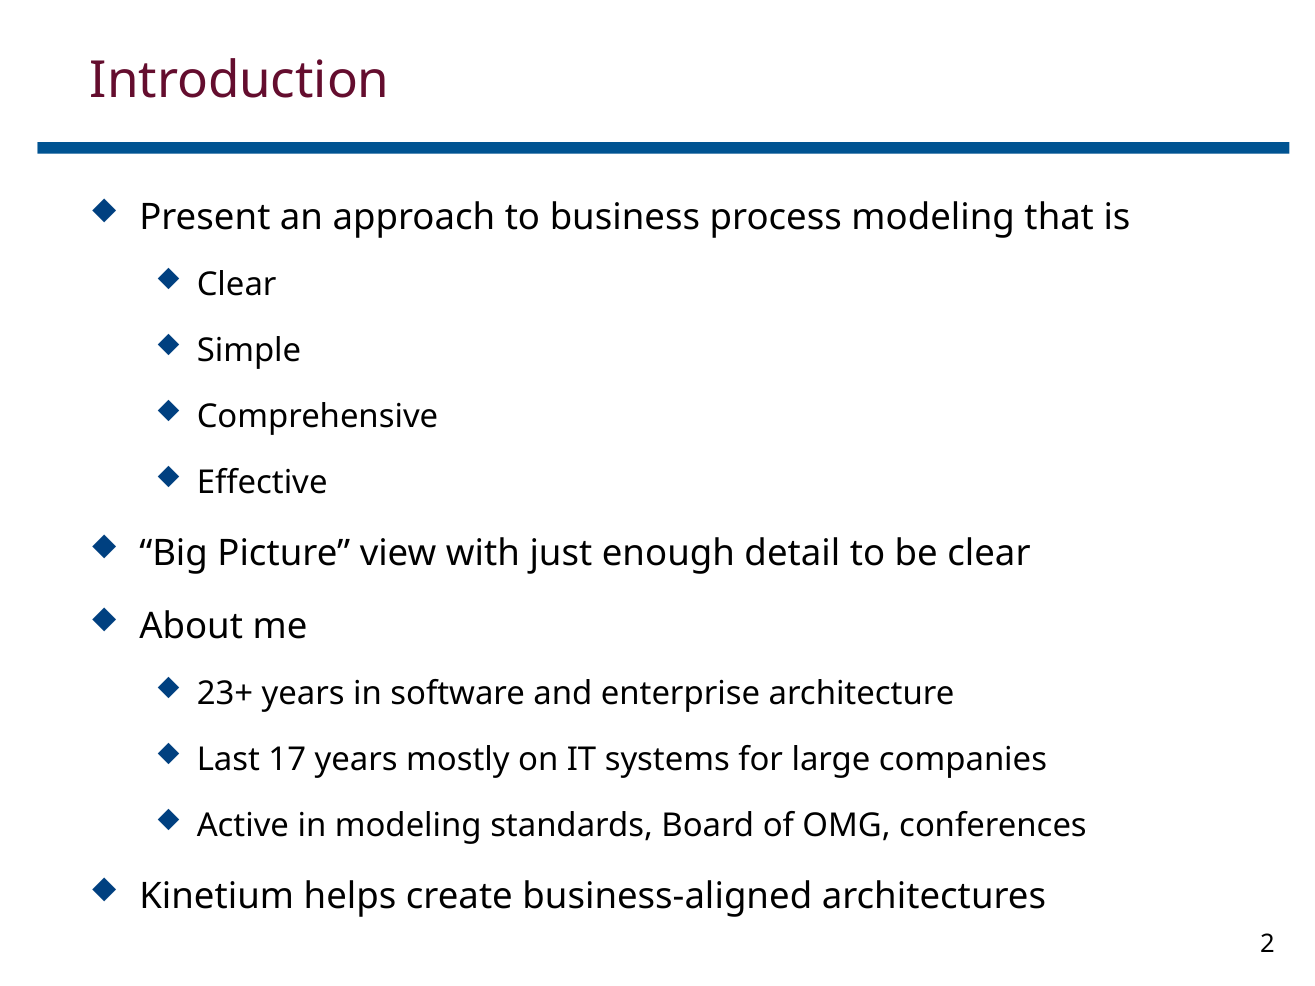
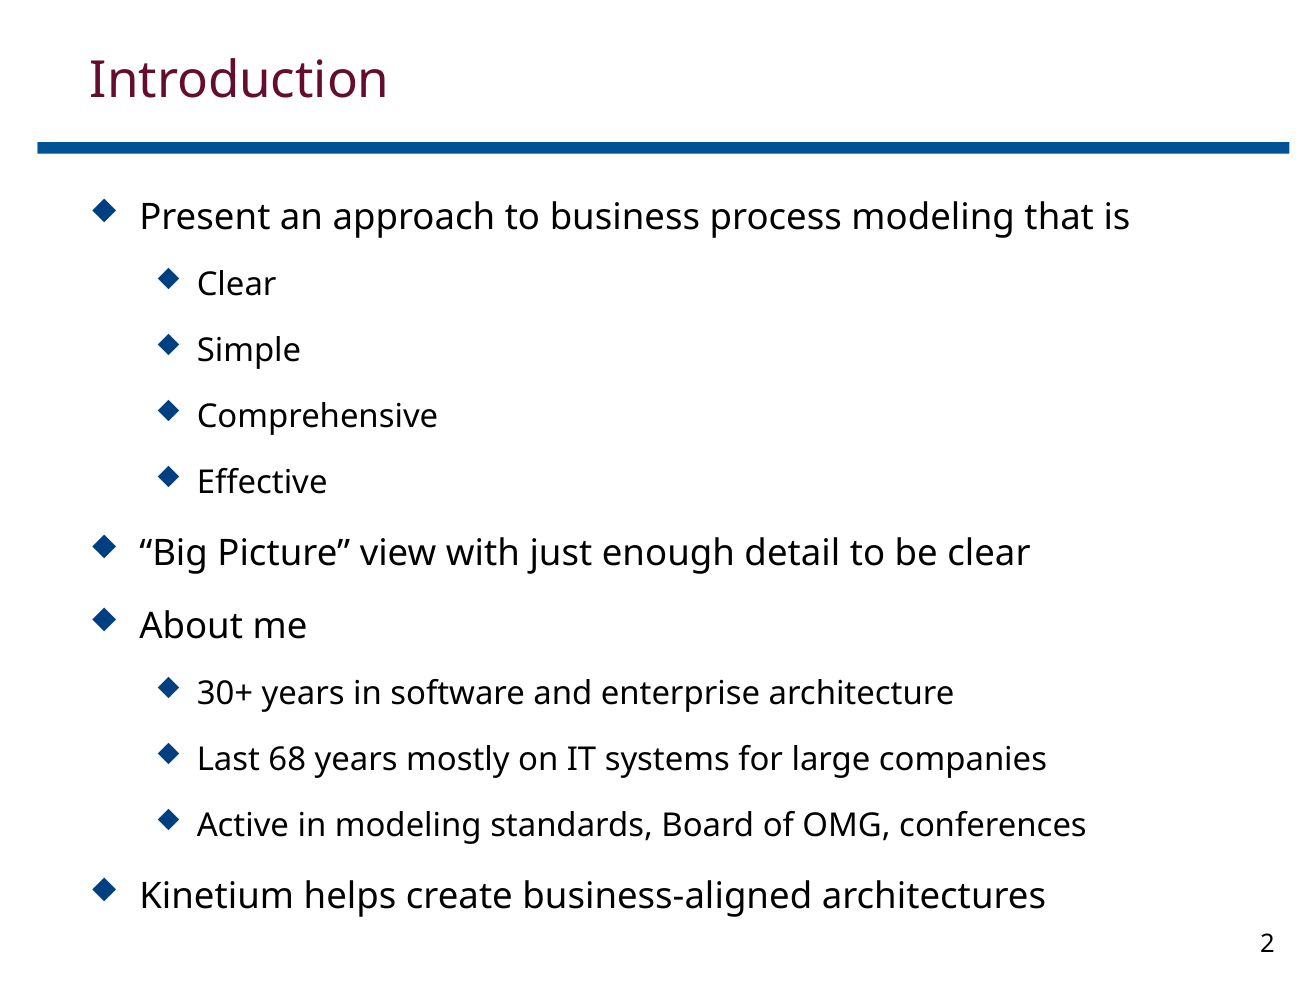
23+: 23+ -> 30+
17: 17 -> 68
